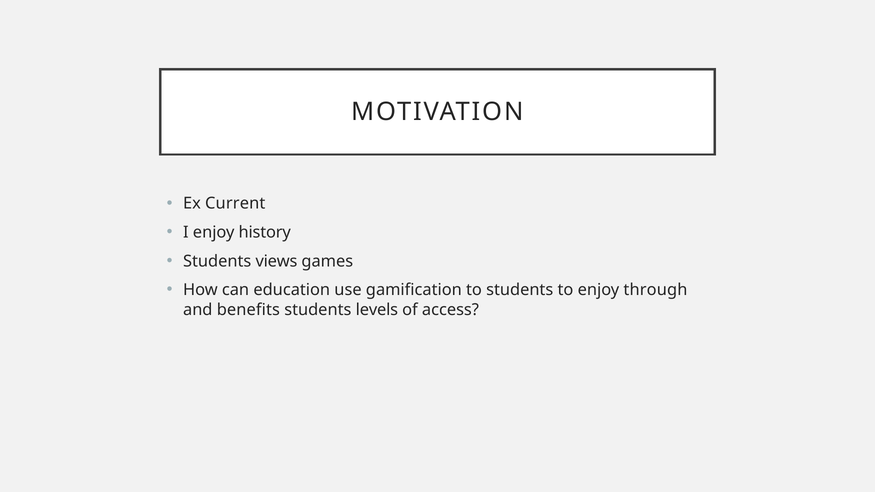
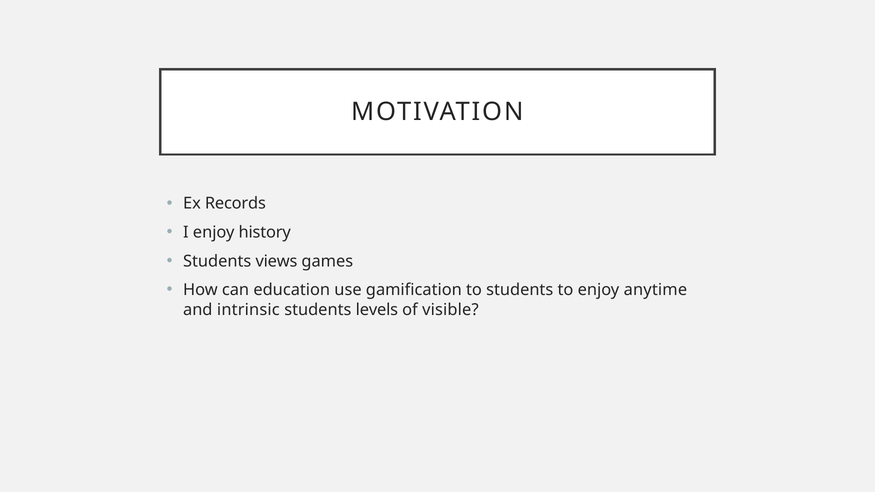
Current: Current -> Records
through: through -> anytime
benefits: benefits -> intrinsic
access: access -> visible
